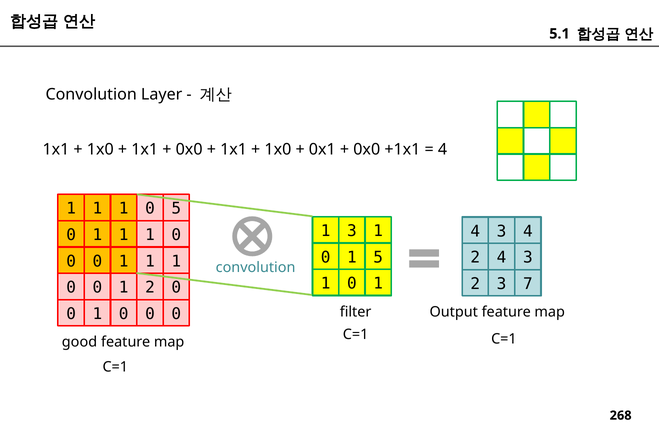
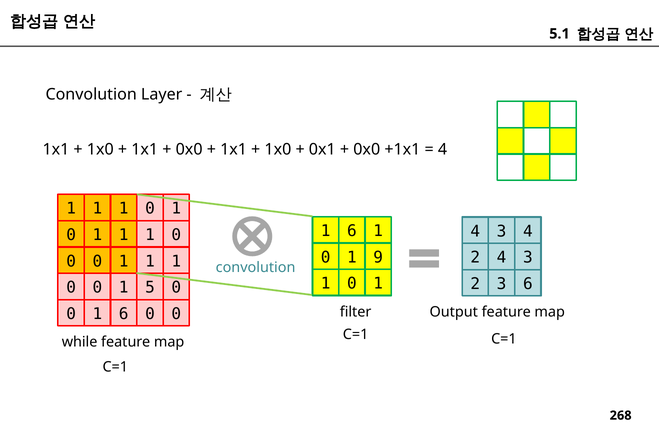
1 1 0 5: 5 -> 1
3 at (352, 231): 3 -> 6
1 5: 5 -> 9
3 7: 7 -> 6
1 2: 2 -> 5
0 1 0: 0 -> 6
good: good -> while
